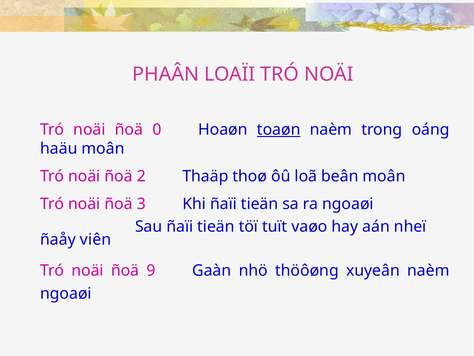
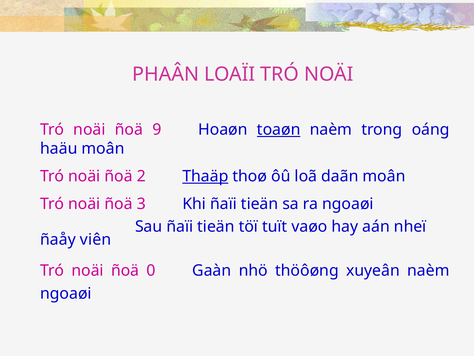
0: 0 -> 9
Thaäp underline: none -> present
beân: beân -> daãn
9: 9 -> 0
